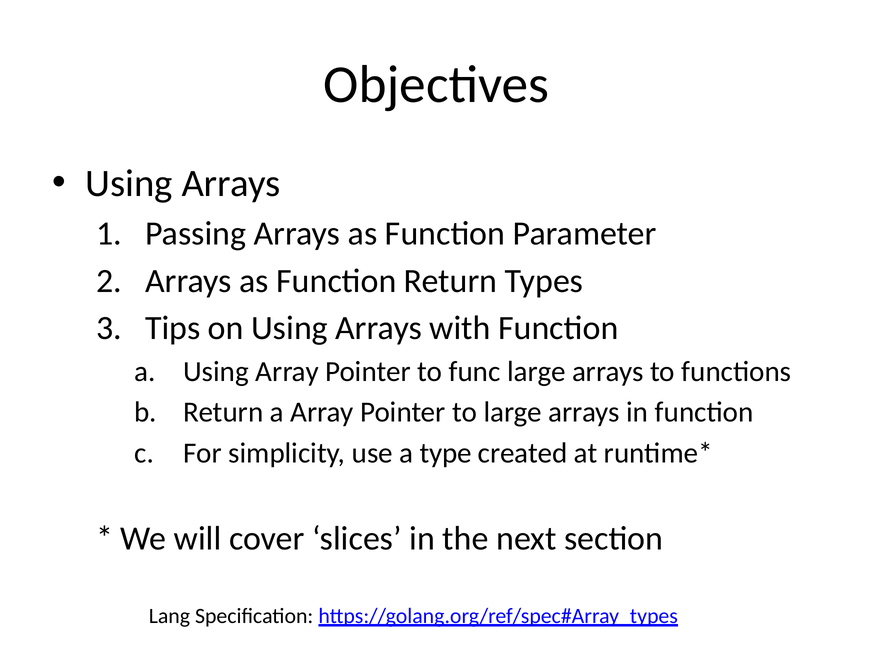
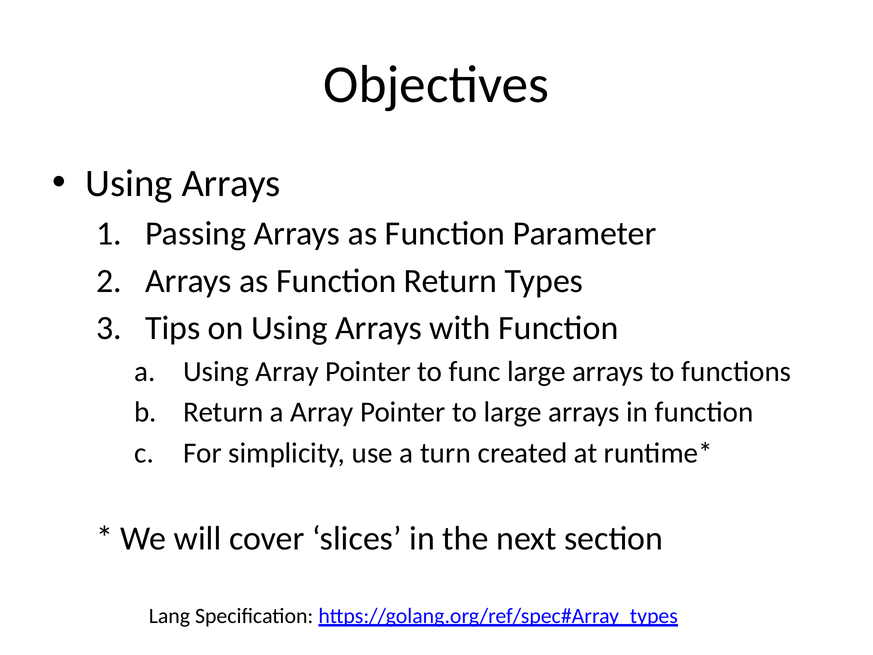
type: type -> turn
